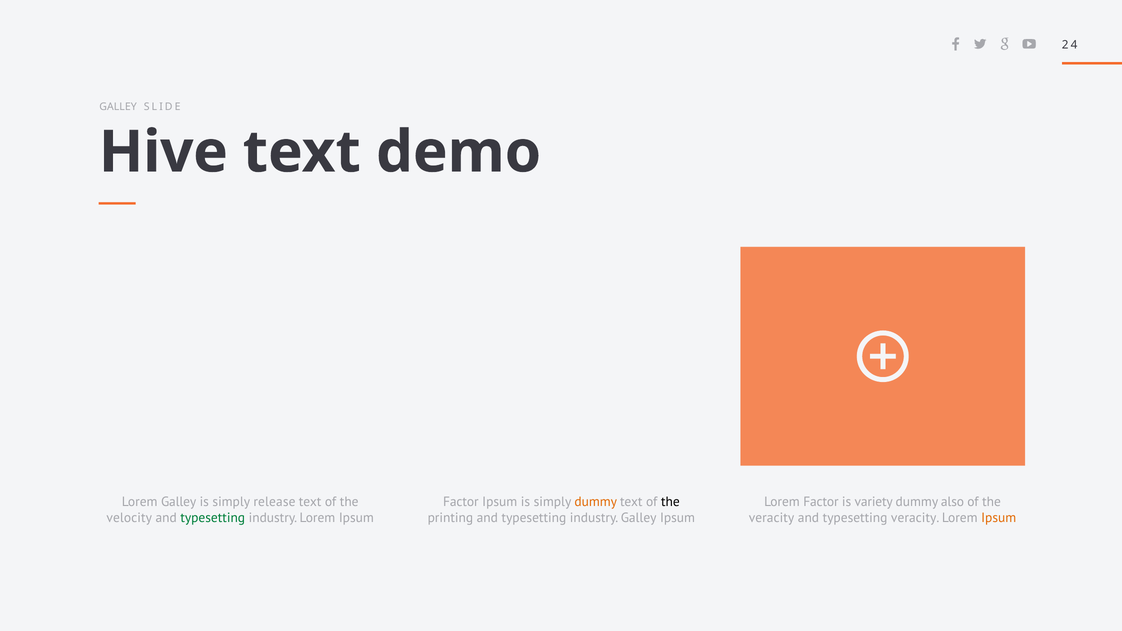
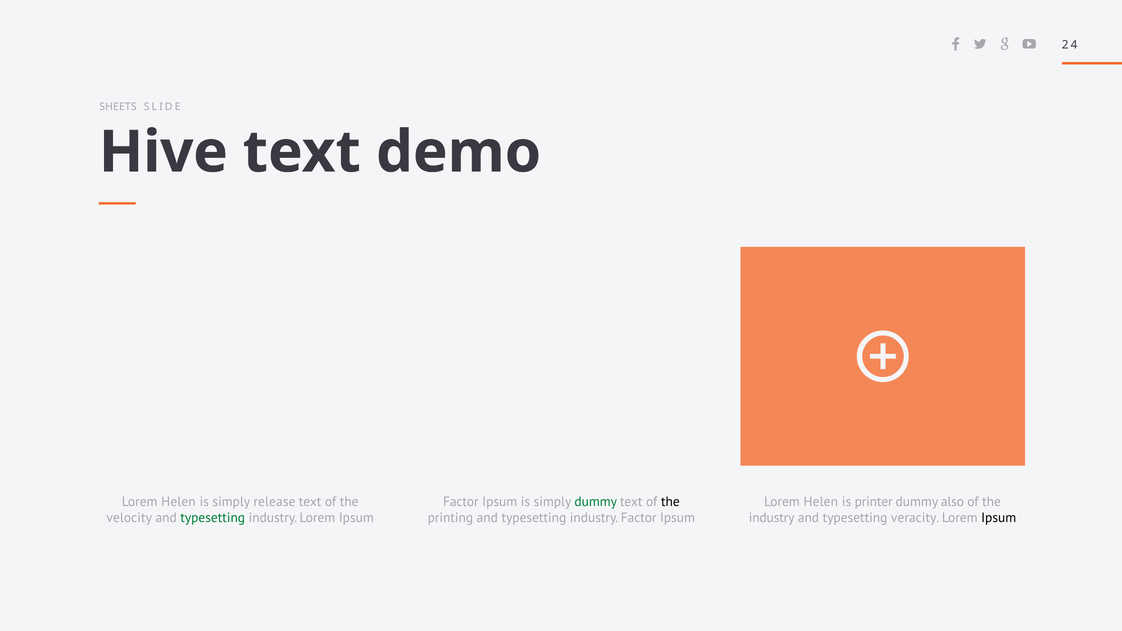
GALLEY at (118, 107): GALLEY -> SHEETS
Galley at (179, 502): Galley -> Helen
dummy at (596, 502) colour: orange -> green
Factor at (821, 502): Factor -> Helen
variety: variety -> printer
industry Galley: Galley -> Factor
veracity at (772, 518): veracity -> industry
Ipsum at (999, 518) colour: orange -> black
